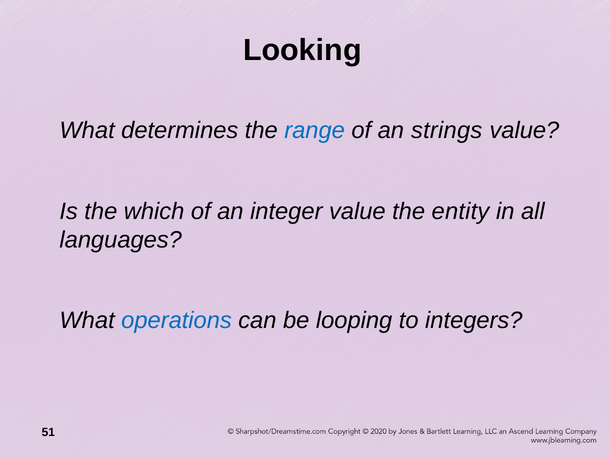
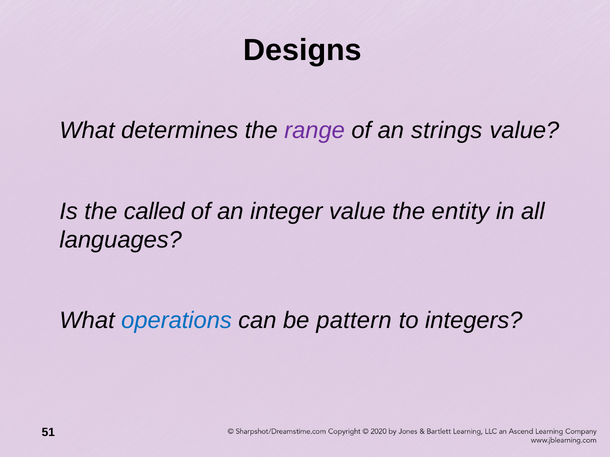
Looking: Looking -> Designs
range colour: blue -> purple
which: which -> called
looping: looping -> pattern
